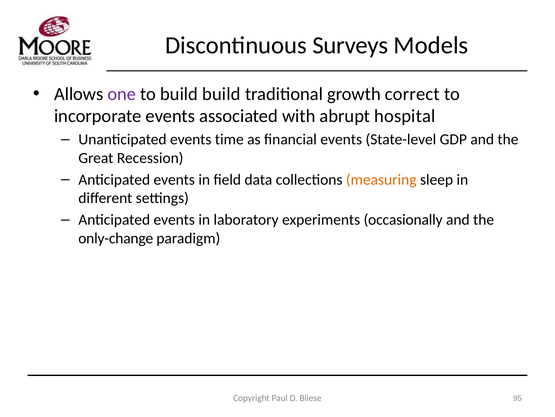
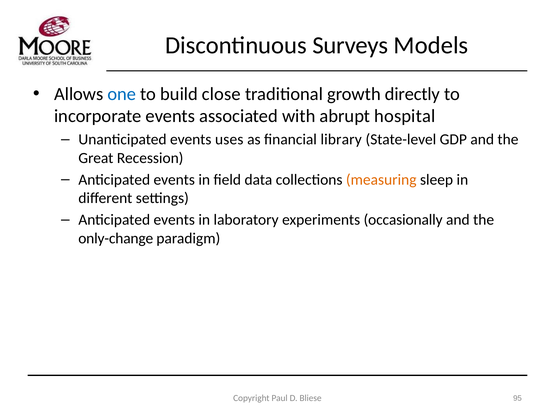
one colour: purple -> blue
build build: build -> close
correct: correct -> directly
time: time -> uses
financial events: events -> library
